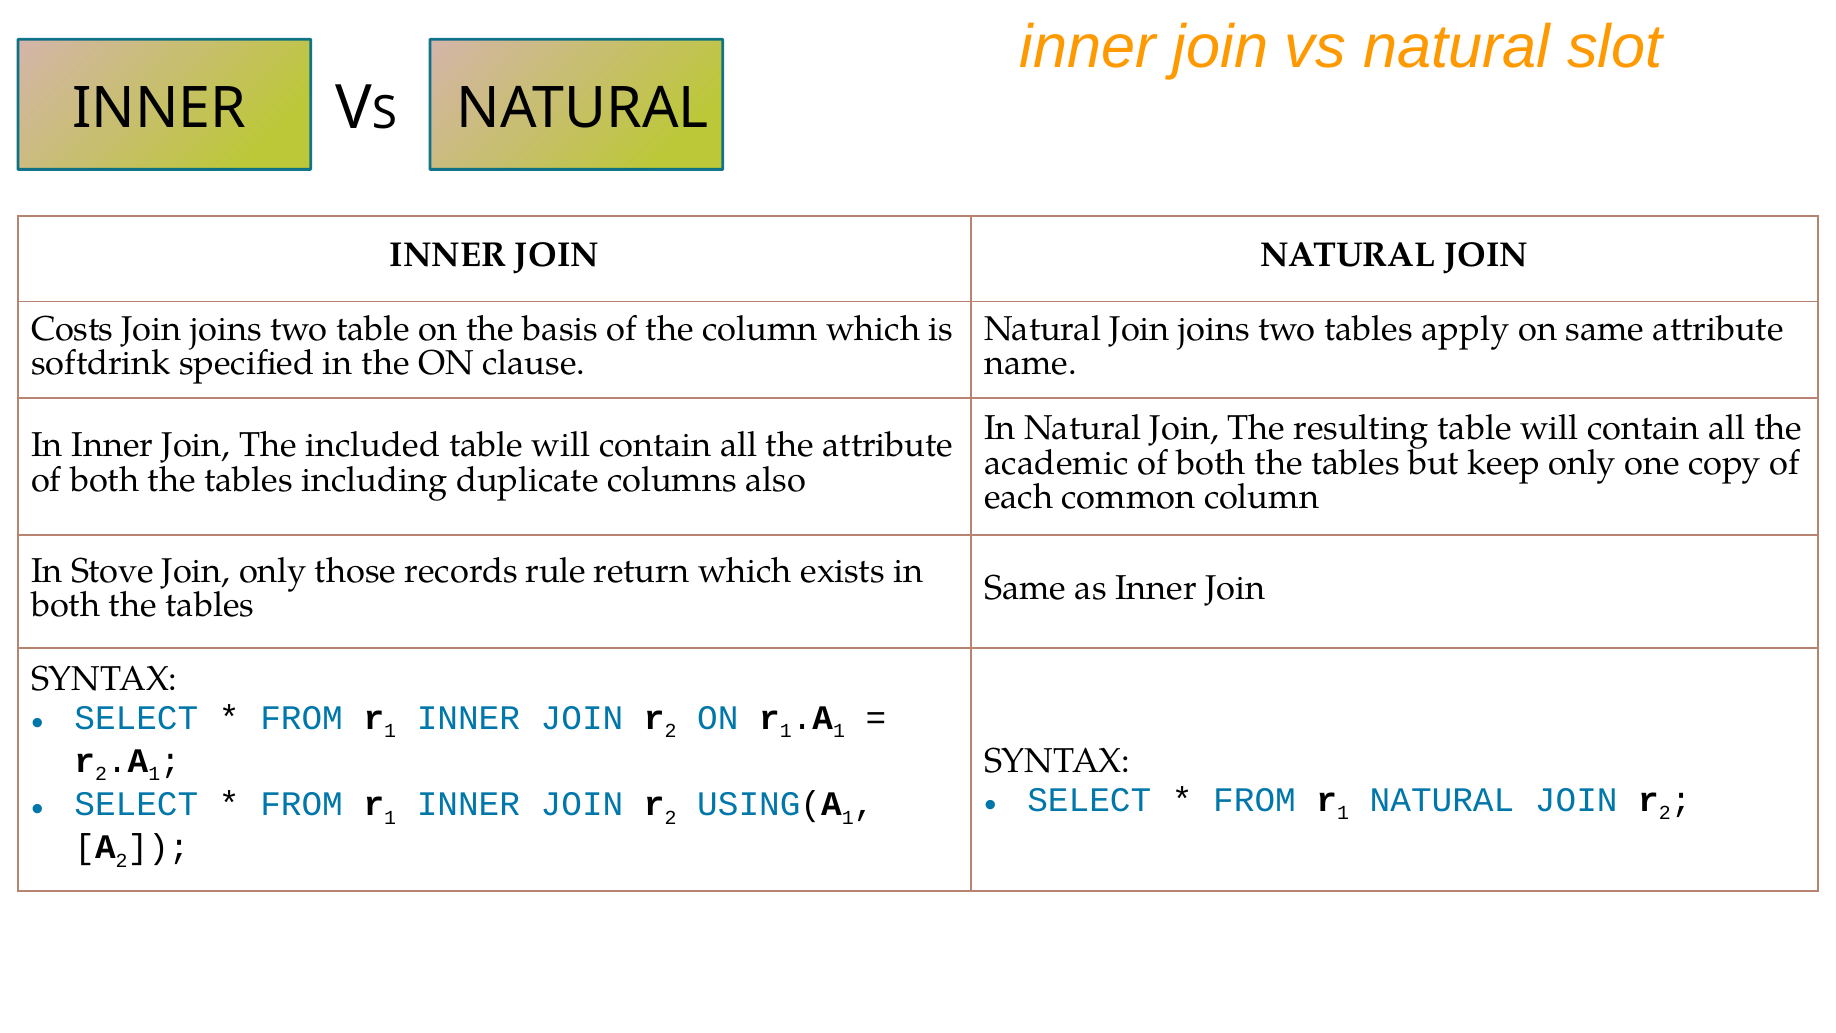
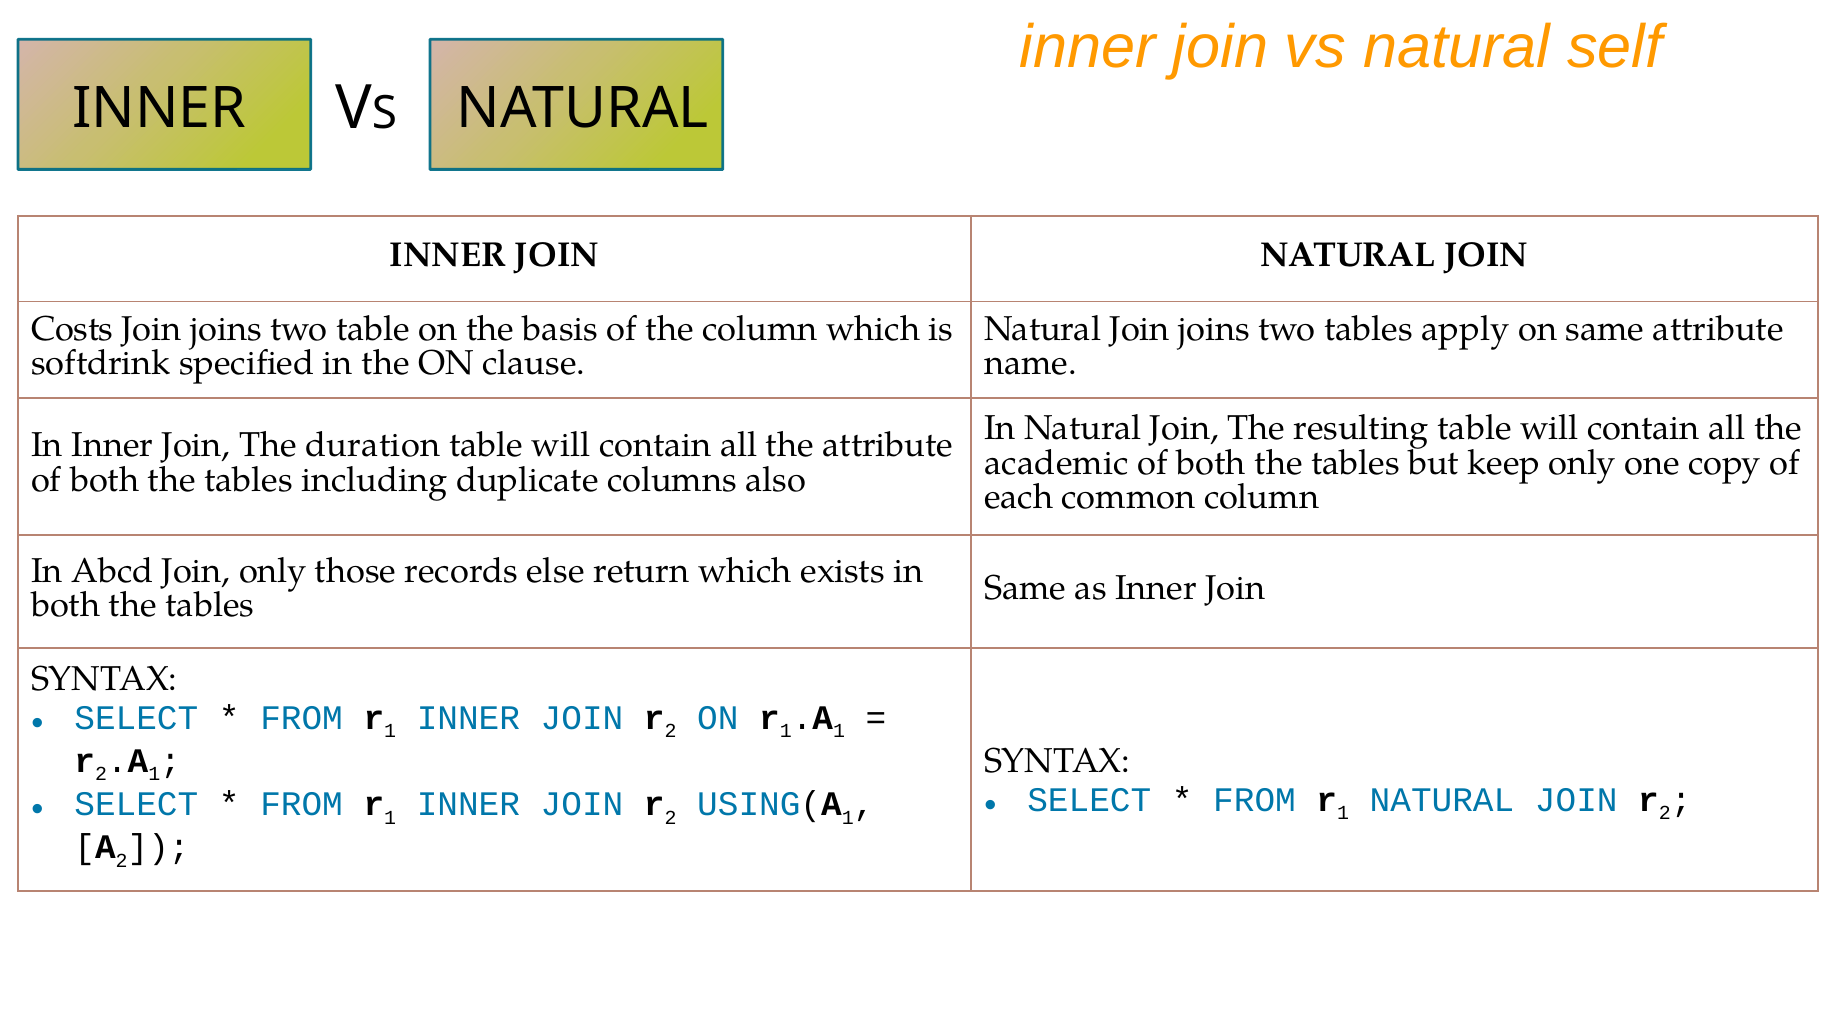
slot: slot -> self
included: included -> duration
Stove: Stove -> Abcd
rule: rule -> else
